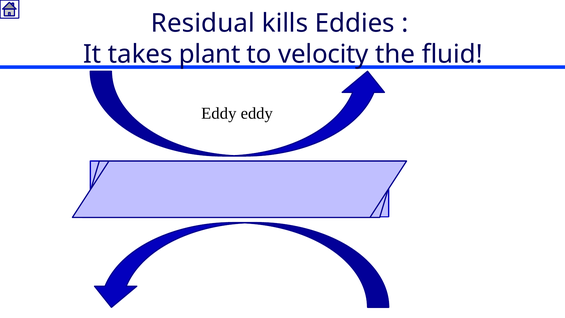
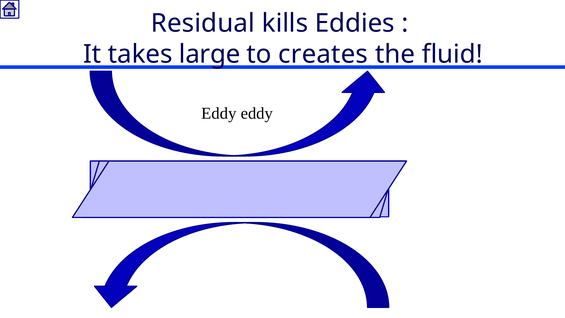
plant: plant -> large
velocity: velocity -> creates
